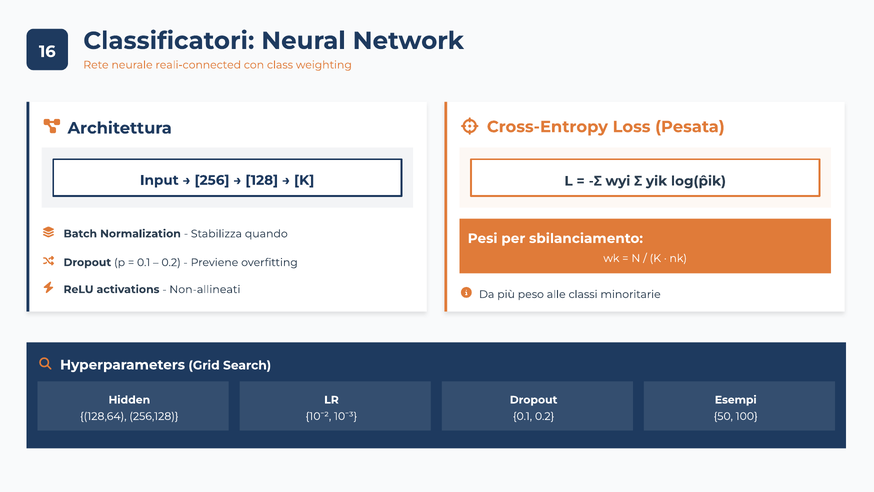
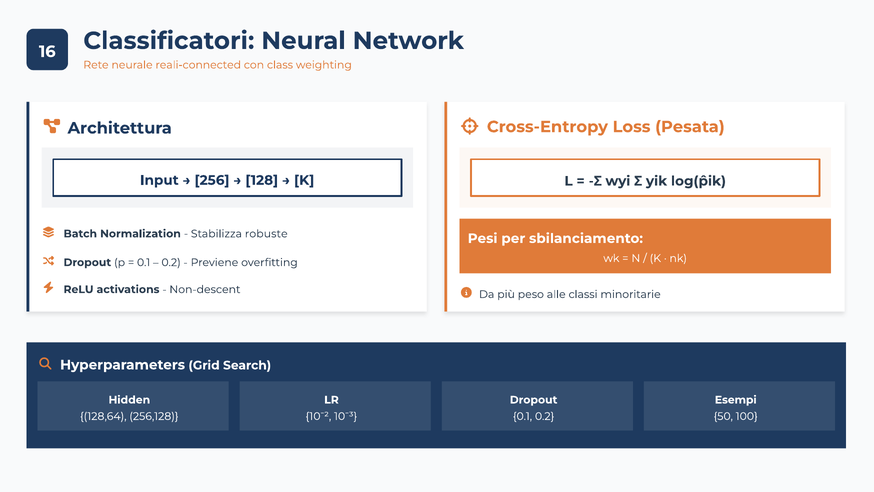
quando: quando -> robuste
Non-allineati: Non-allineati -> Non-descent
